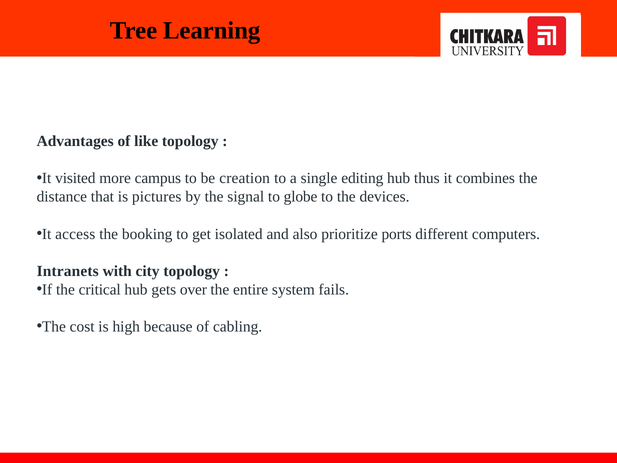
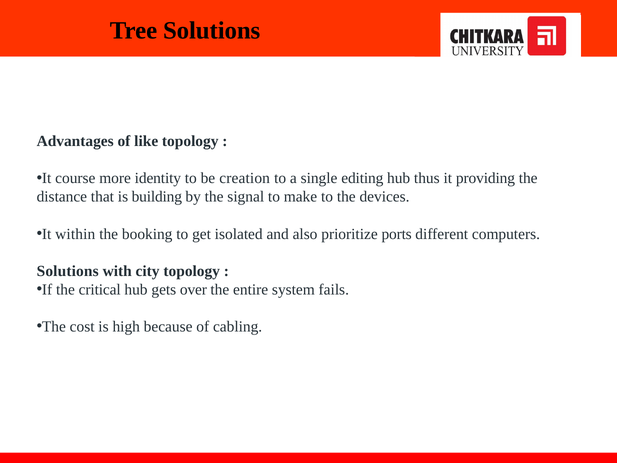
Tree Learning: Learning -> Solutions
visited: visited -> course
campus: campus -> identity
combines: combines -> providing
pictures: pictures -> building
globe: globe -> make
access: access -> within
Intranets at (68, 271): Intranets -> Solutions
